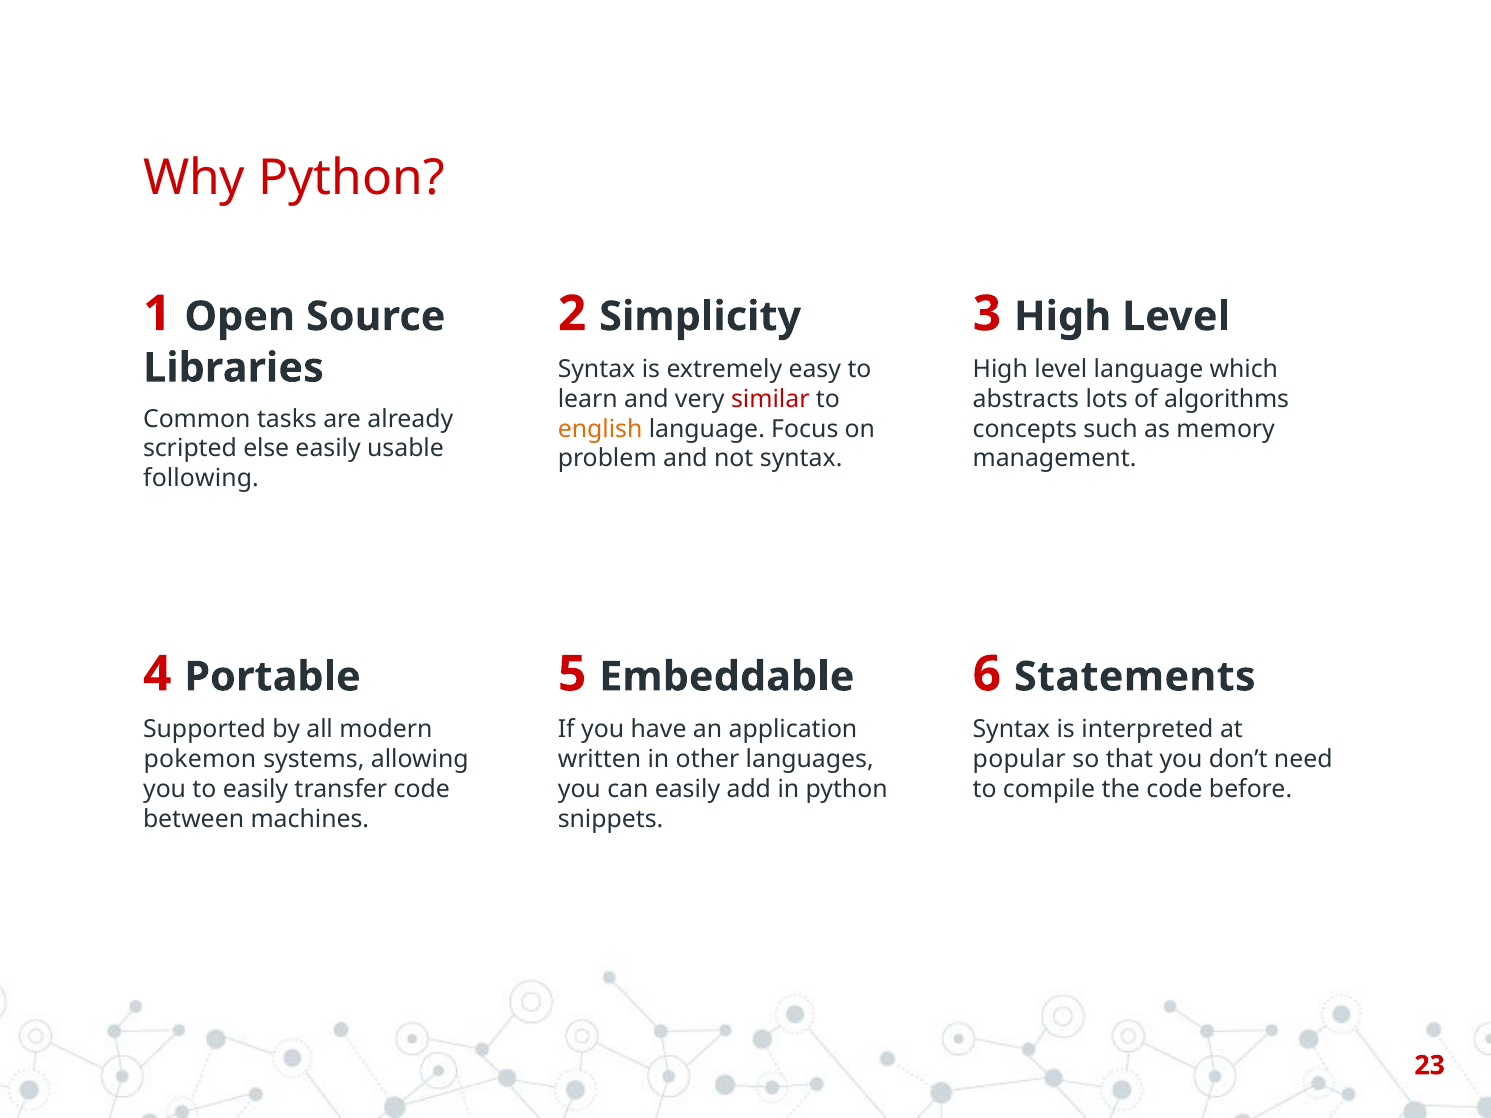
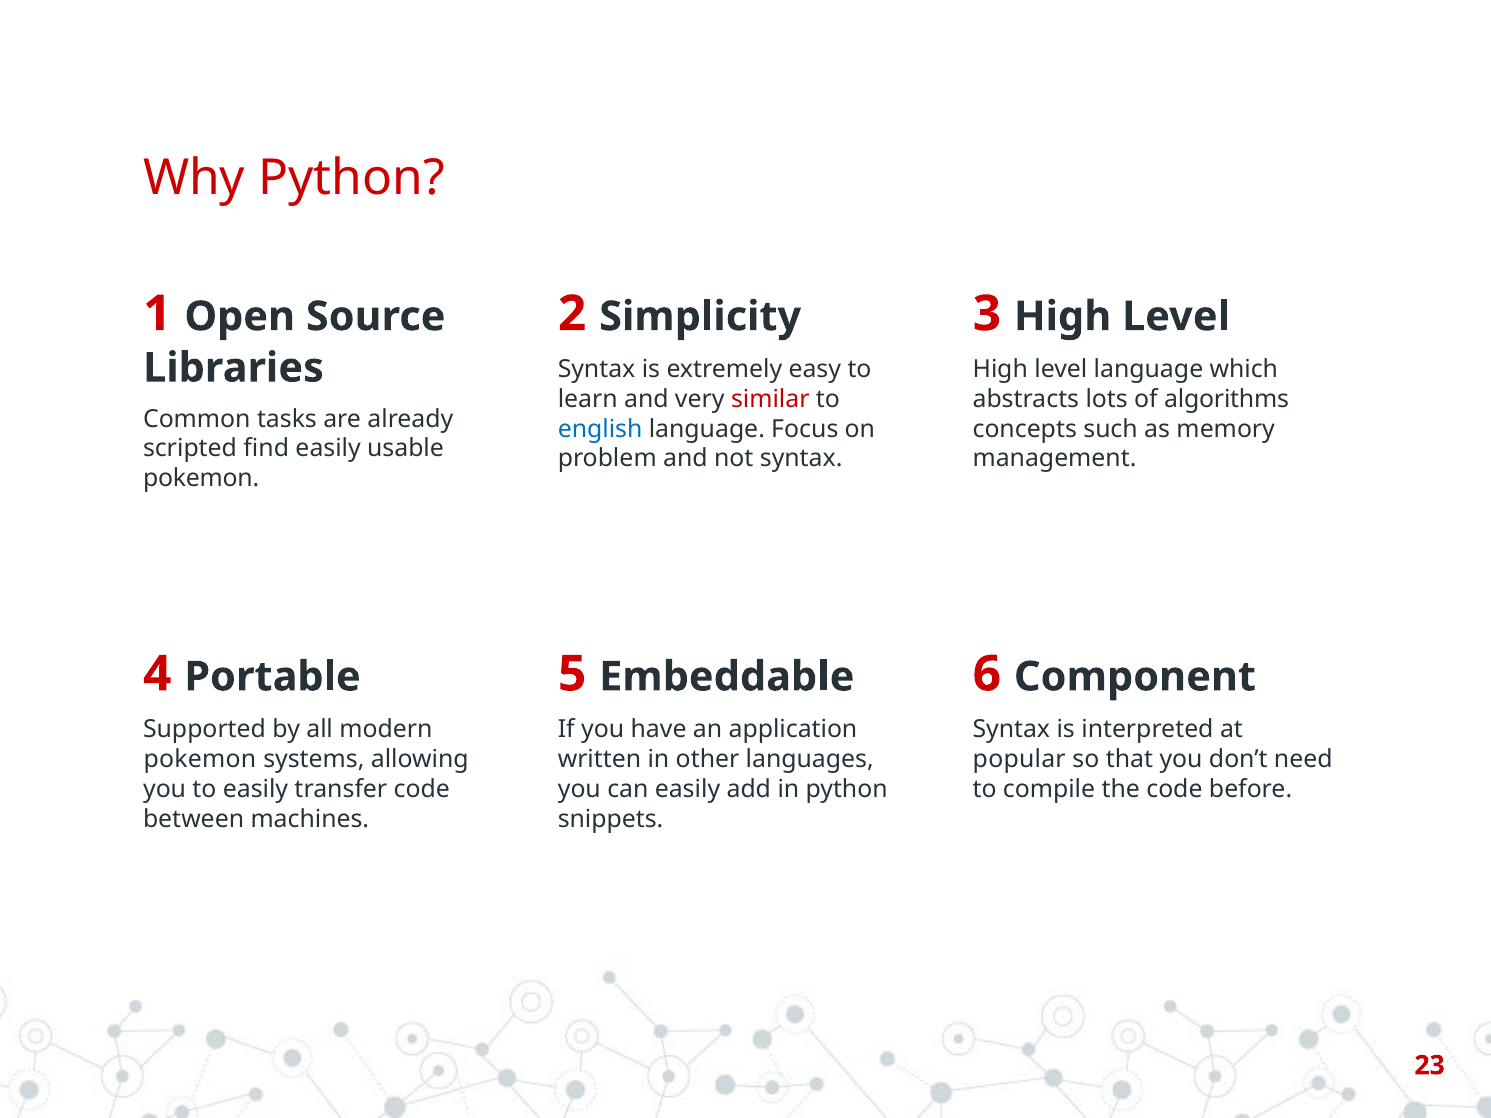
english colour: orange -> blue
else: else -> find
following at (201, 479): following -> pokemon
Statements: Statements -> Component
